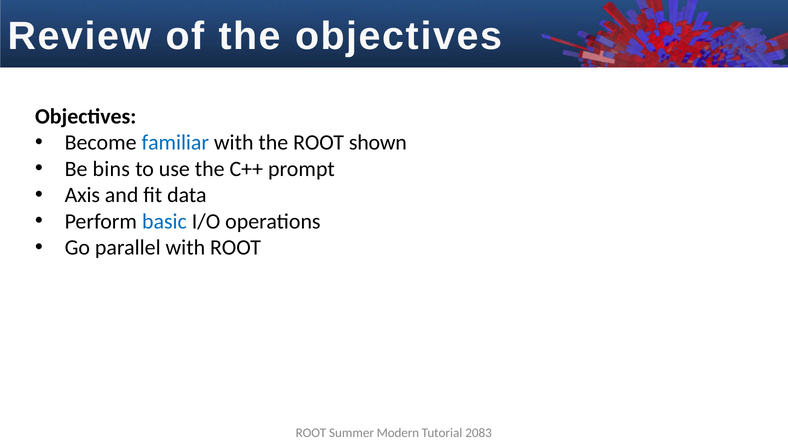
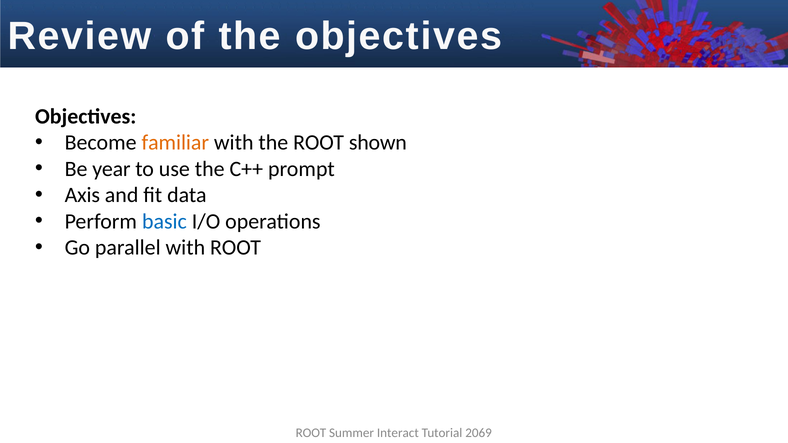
familiar colour: blue -> orange
bins: bins -> year
Modern: Modern -> Interact
2083: 2083 -> 2069
